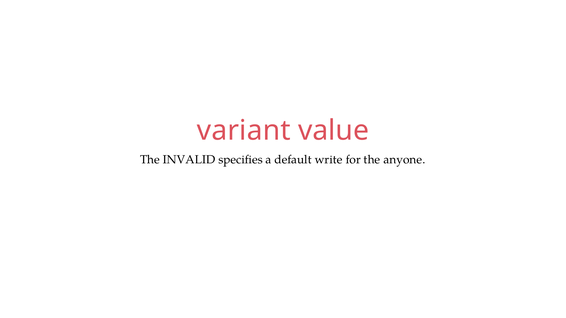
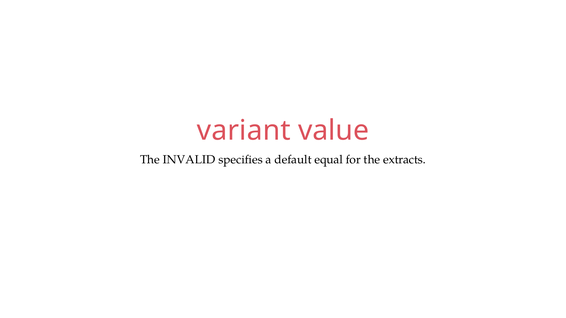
write: write -> equal
anyone: anyone -> extracts
